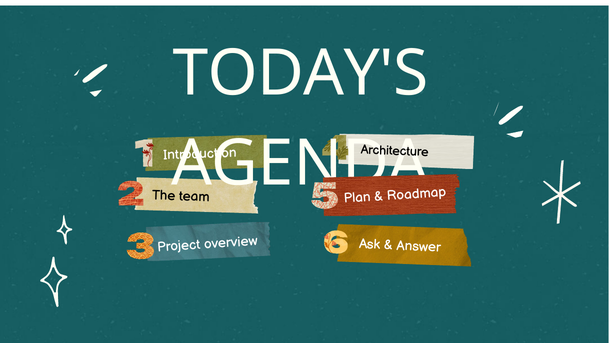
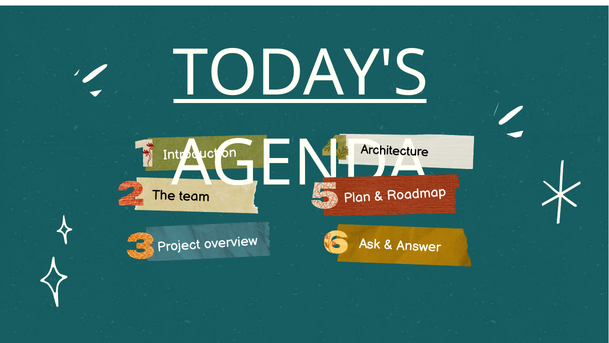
TODAY'S underline: none -> present
